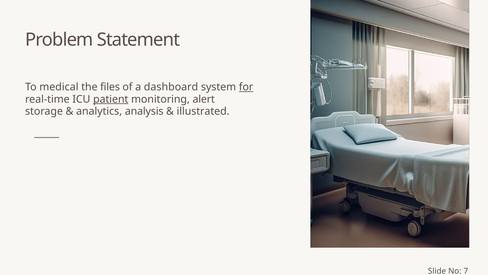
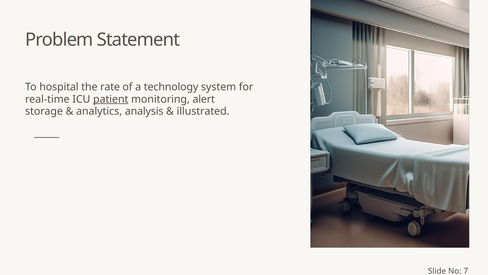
medical: medical -> hospital
files: files -> rate
dashboard: dashboard -> technology
for underline: present -> none
